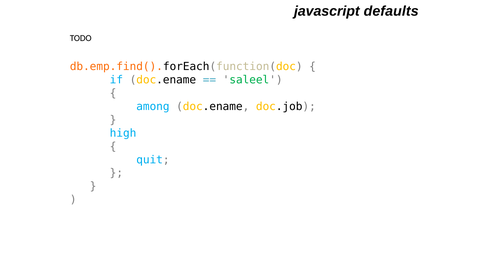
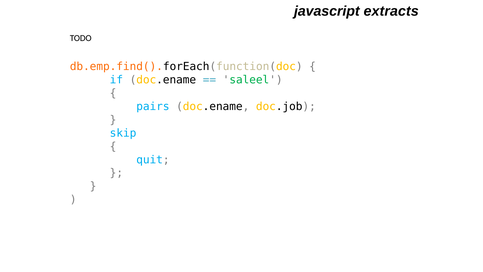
defaults: defaults -> extracts
among: among -> pairs
high: high -> skip
